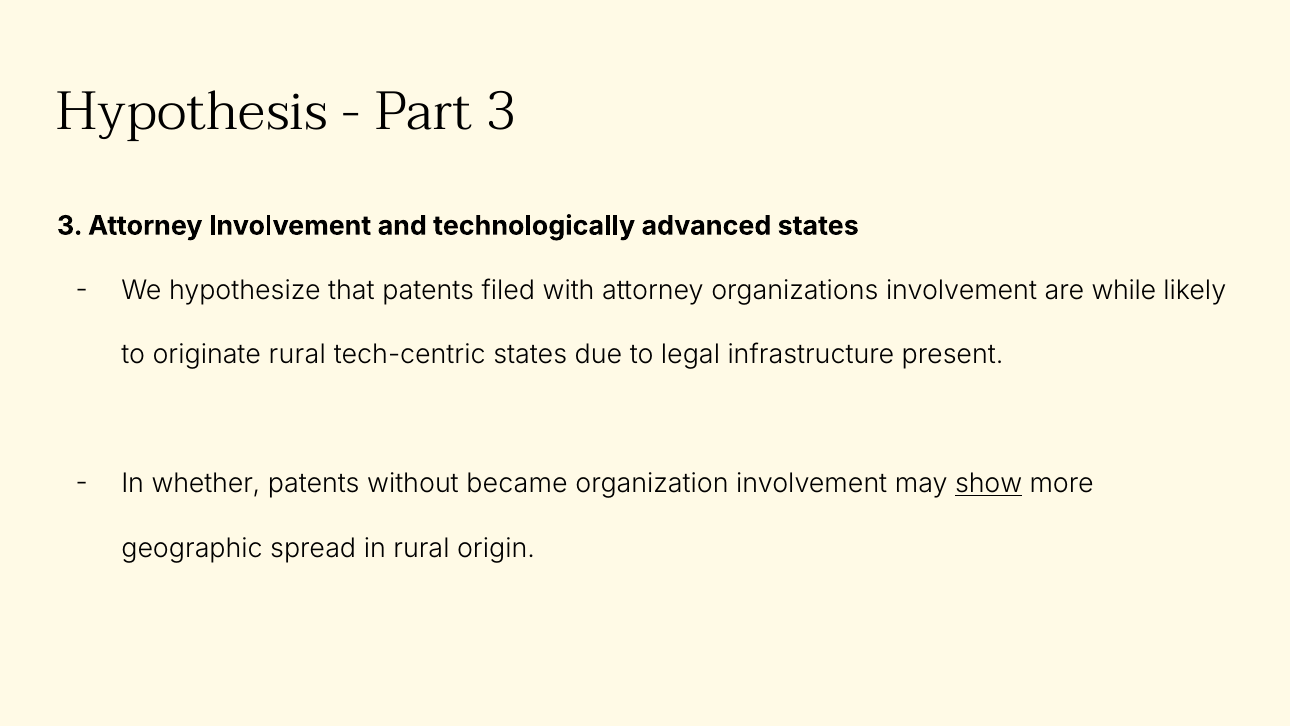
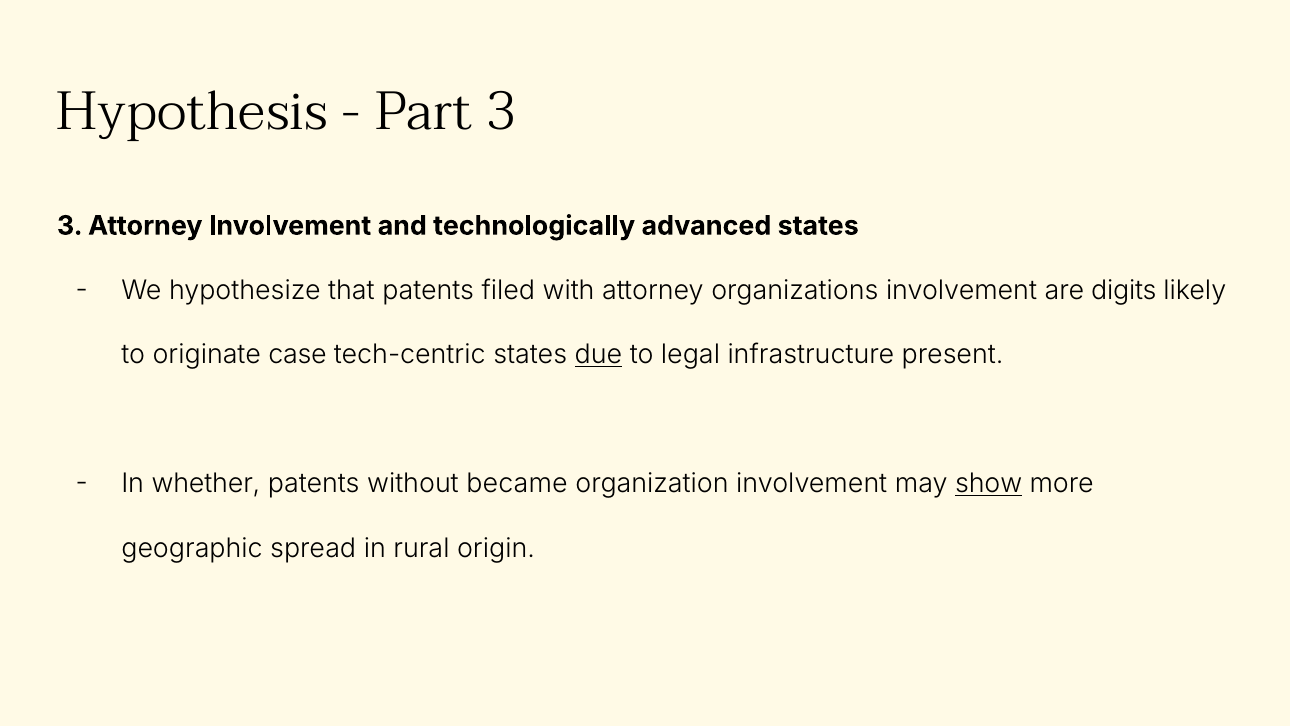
while: while -> digits
originate rural: rural -> case
due underline: none -> present
